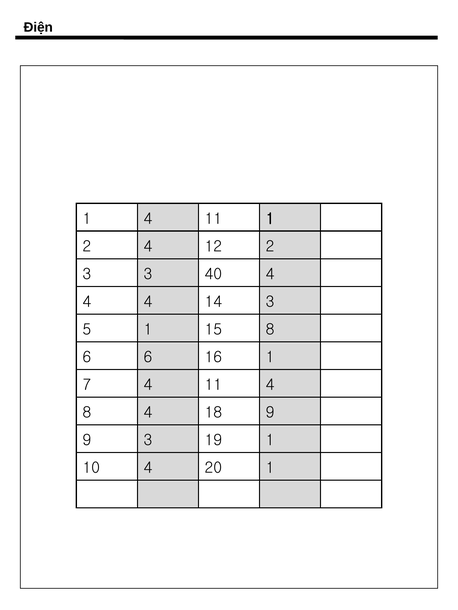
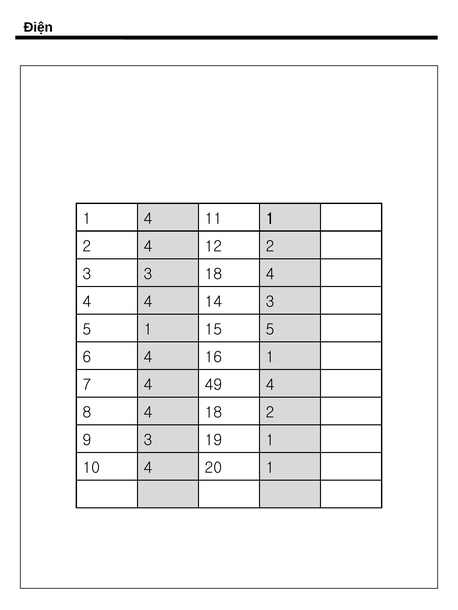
3 40: 40 -> 18
15 8: 8 -> 5
6 6: 6 -> 4
7 4 11: 11 -> 49
18 9: 9 -> 2
